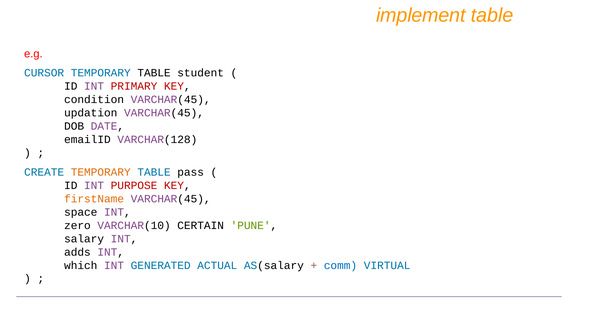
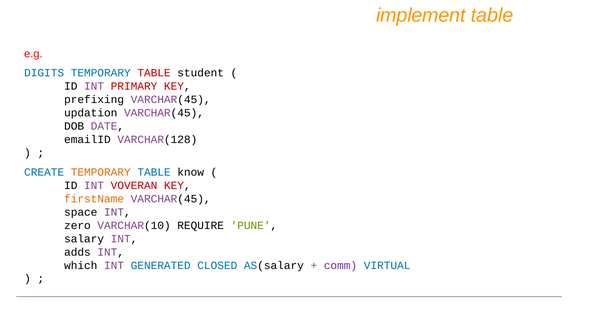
CURSOR: CURSOR -> DIGITS
TABLE at (154, 73) colour: black -> red
condition: condition -> prefixing
pass: pass -> know
PURPOSE: PURPOSE -> VOVERAN
CERTAIN: CERTAIN -> REQUIRE
ACTUAL: ACTUAL -> CLOSED
comm colour: blue -> purple
